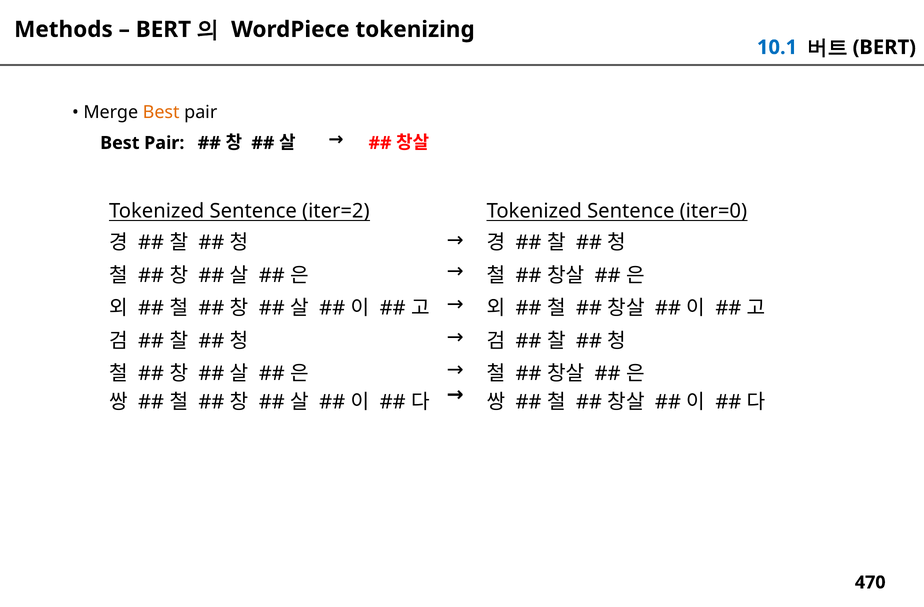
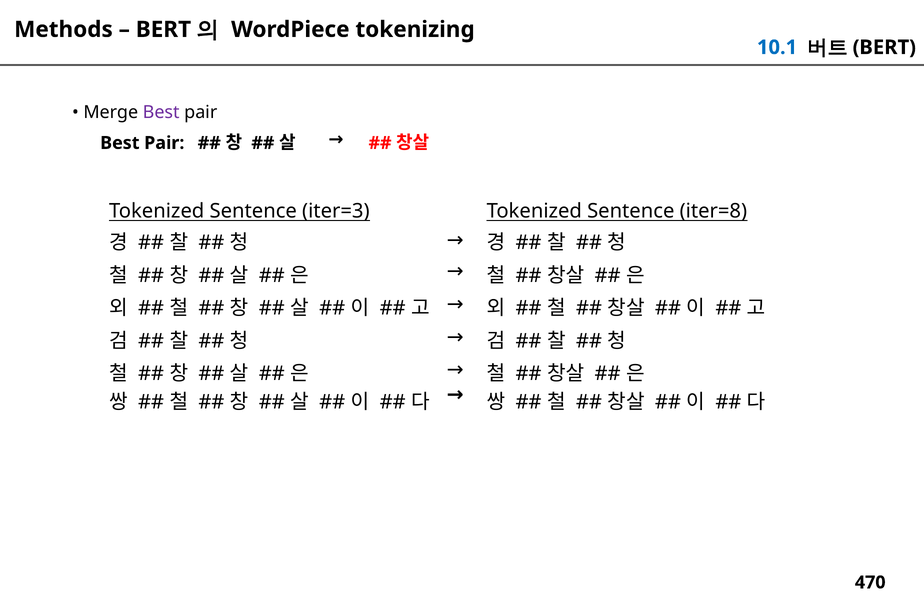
Best at (161, 112) colour: orange -> purple
iter=2: iter=2 -> iter=3
iter=0: iter=0 -> iter=8
